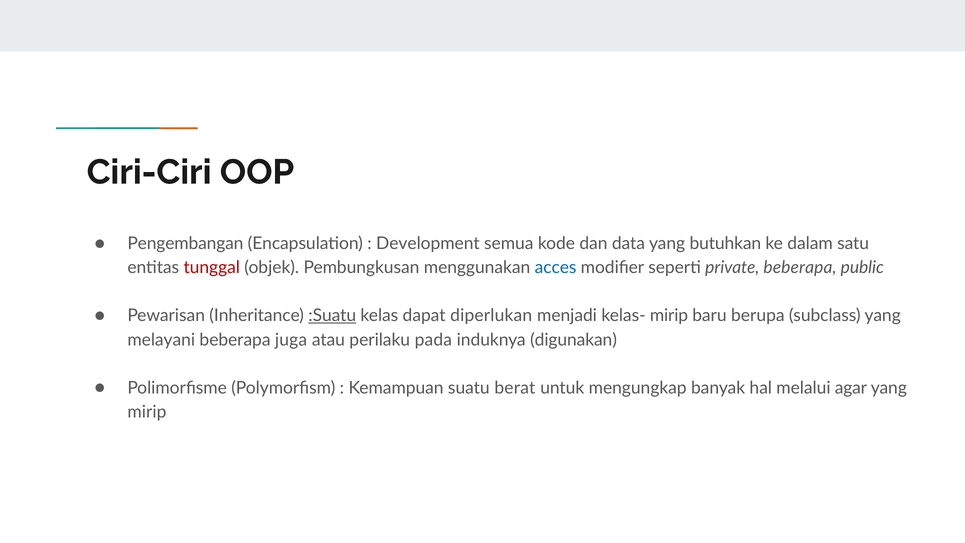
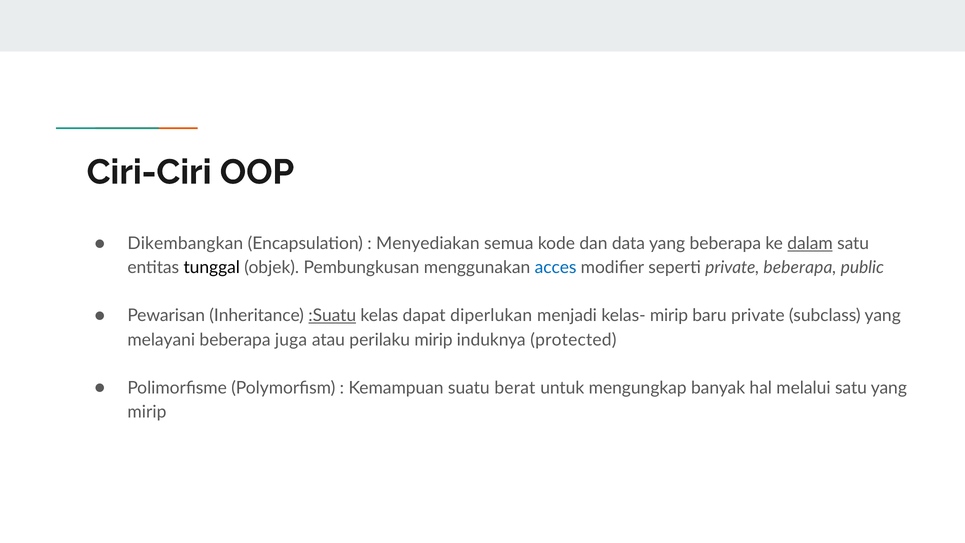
Pengembangan: Pengembangan -> Dikembangkan
Development: Development -> Menyediakan
yang butuhkan: butuhkan -> beberapa
dalam underline: none -> present
tunggal colour: red -> black
baru berupa: berupa -> private
perilaku pada: pada -> mirip
digunakan: digunakan -> protected
melalui agar: agar -> satu
